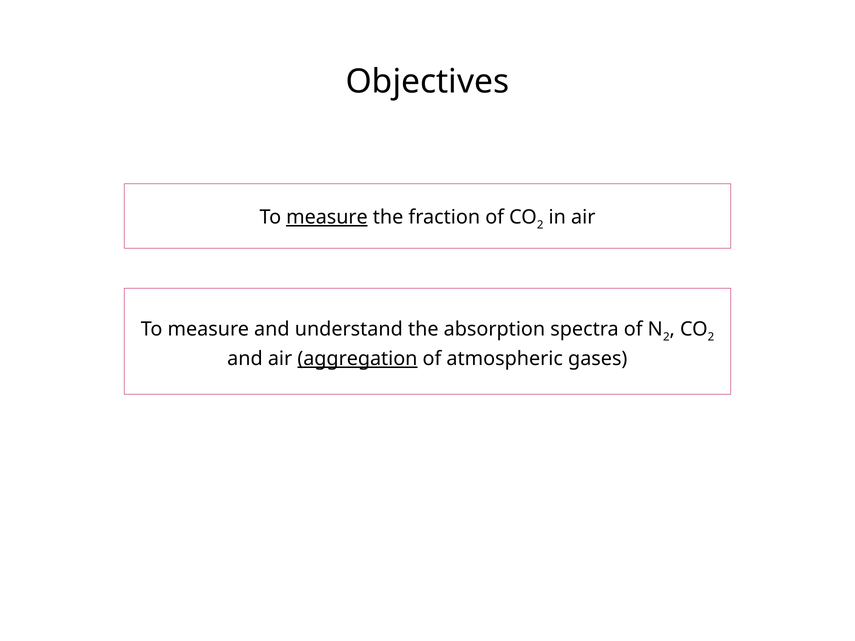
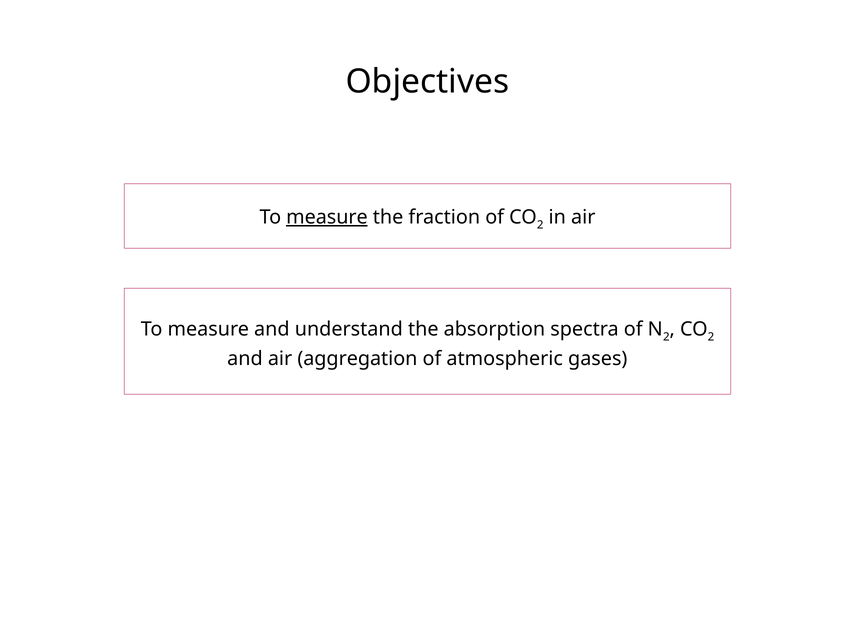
aggregation underline: present -> none
